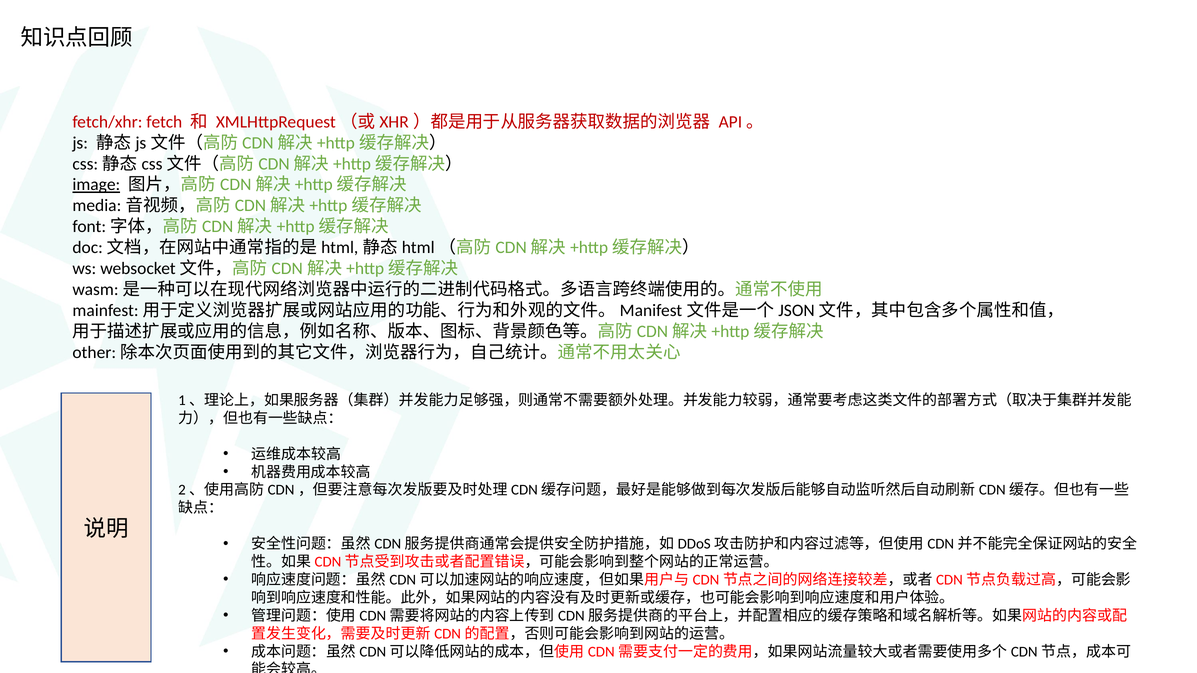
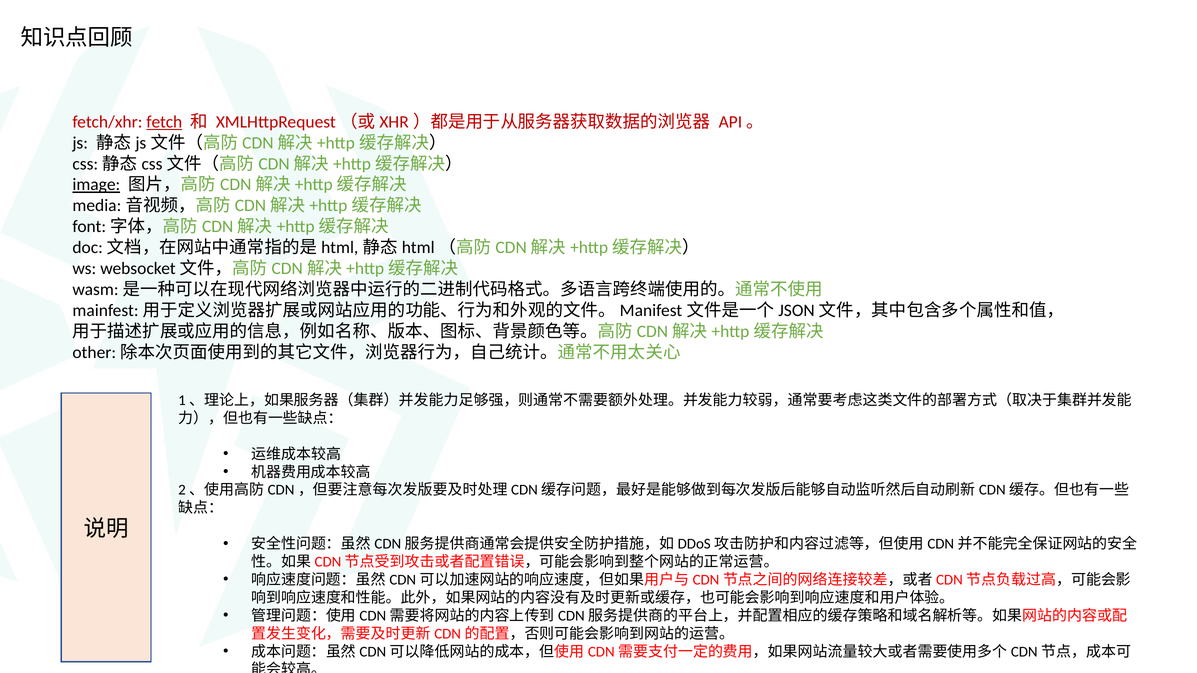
fetch underline: none -> present
